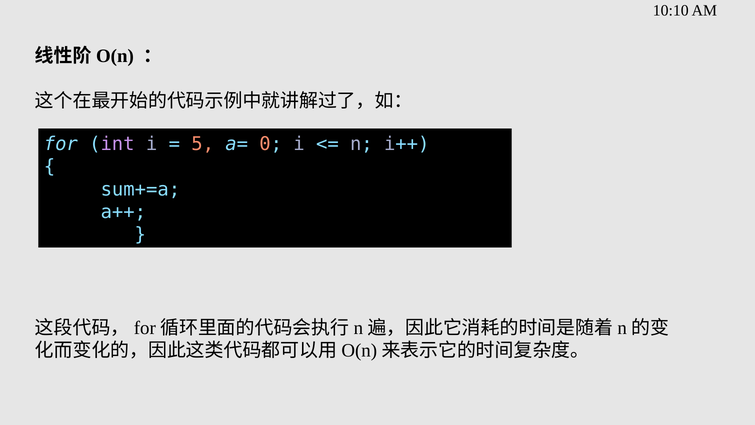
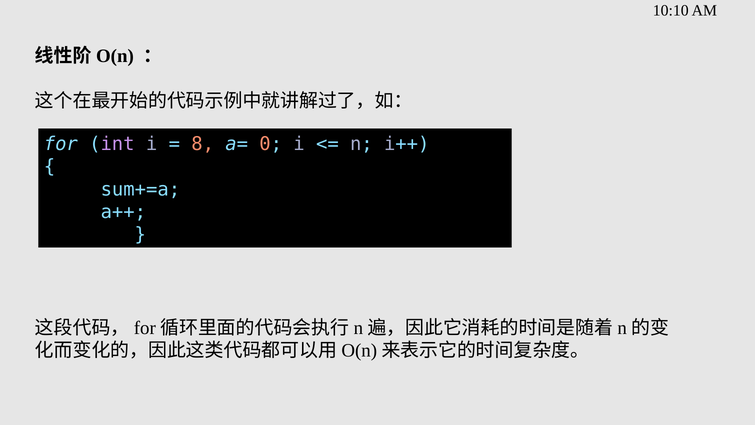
5: 5 -> 8
